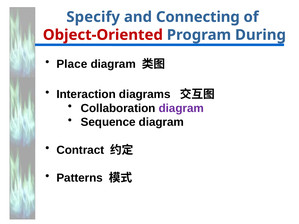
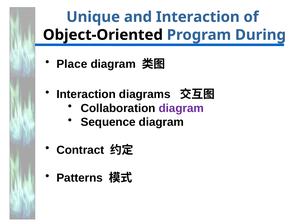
Specify: Specify -> Unique
and Connecting: Connecting -> Interaction
Object-Oriented colour: red -> black
